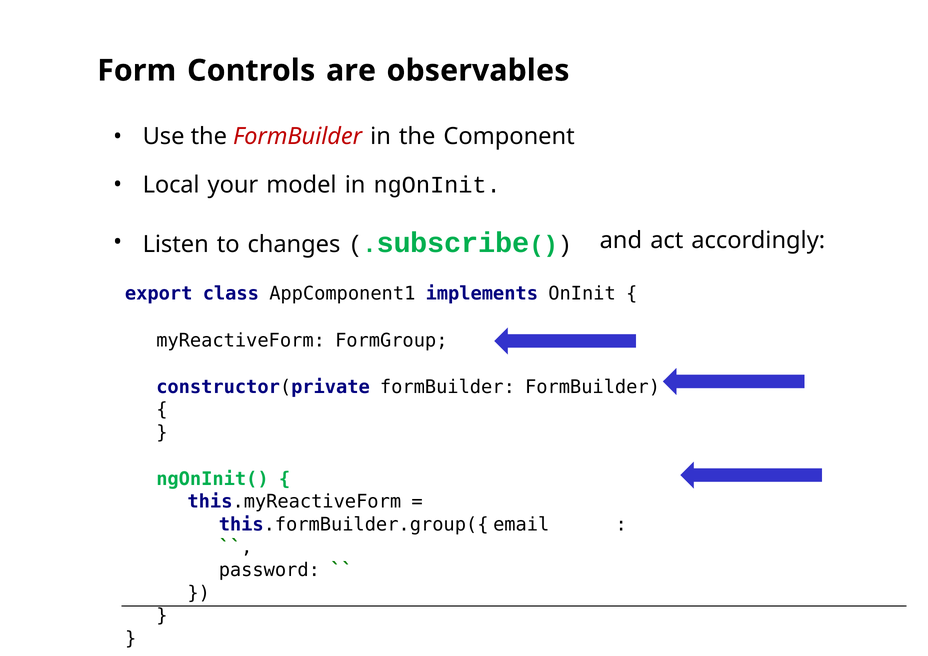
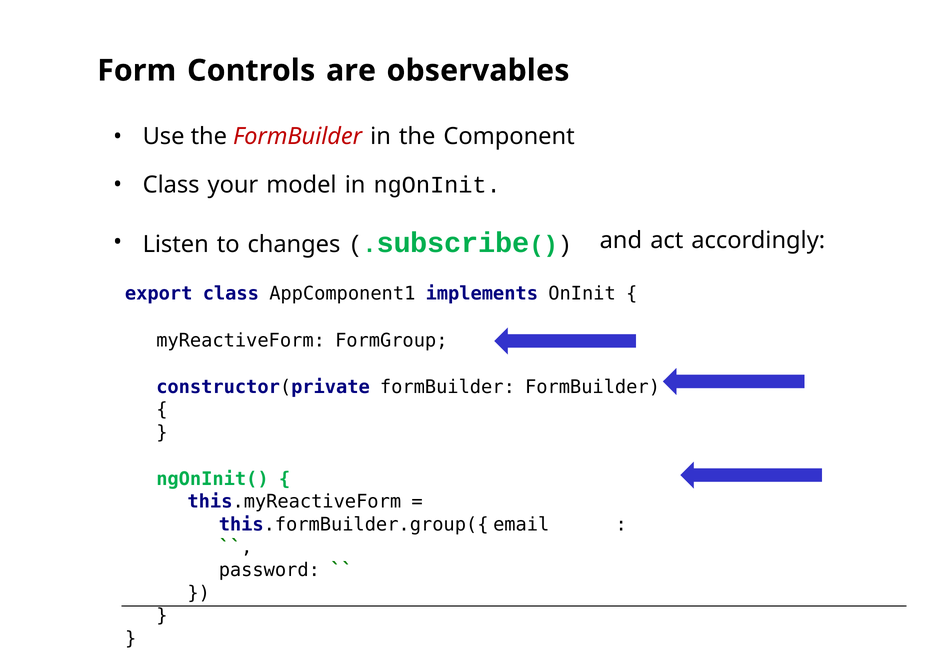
Local at (171, 185): Local -> Class
